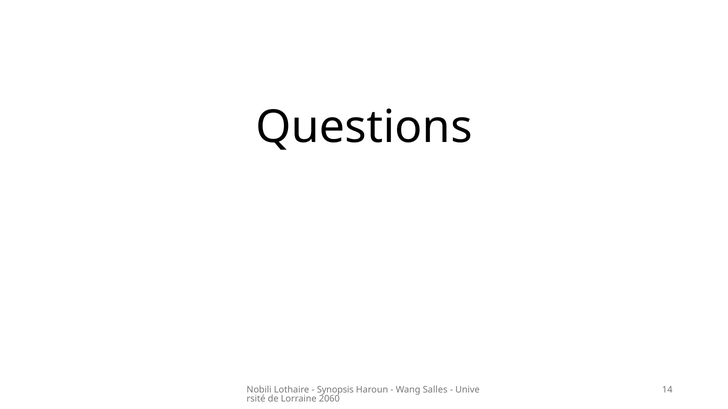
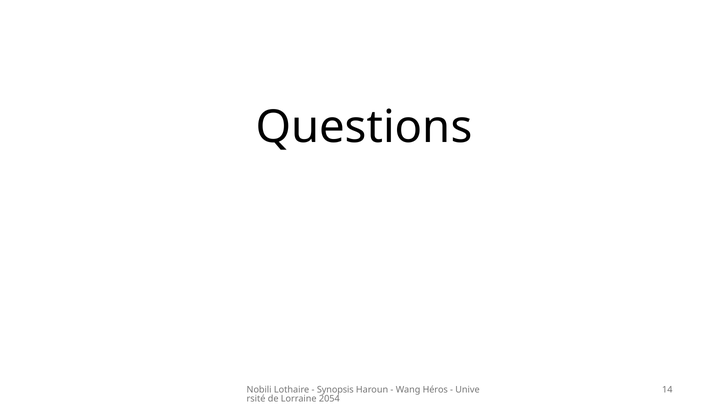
Salles: Salles -> Héros
2060: 2060 -> 2054
